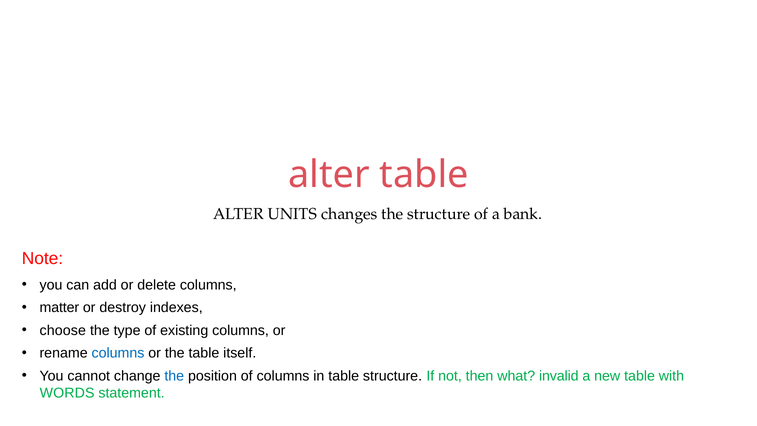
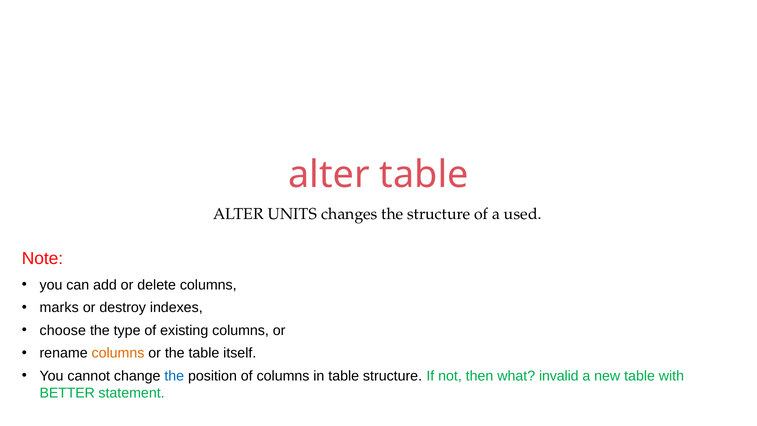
bank: bank -> used
matter: matter -> marks
columns at (118, 353) colour: blue -> orange
WORDS: WORDS -> BETTER
